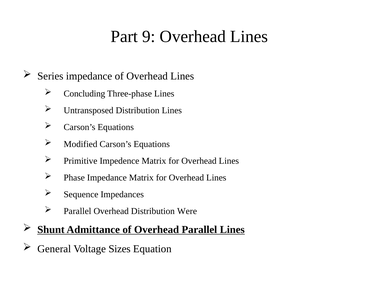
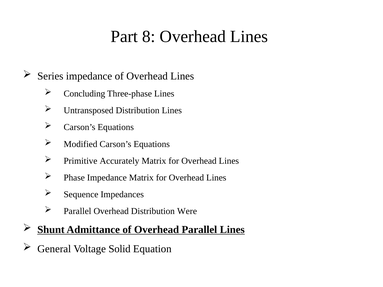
9: 9 -> 8
Impedence: Impedence -> Accurately
Sizes: Sizes -> Solid
